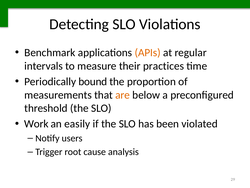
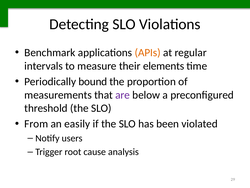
practices: practices -> elements
are colour: orange -> purple
Work: Work -> From
